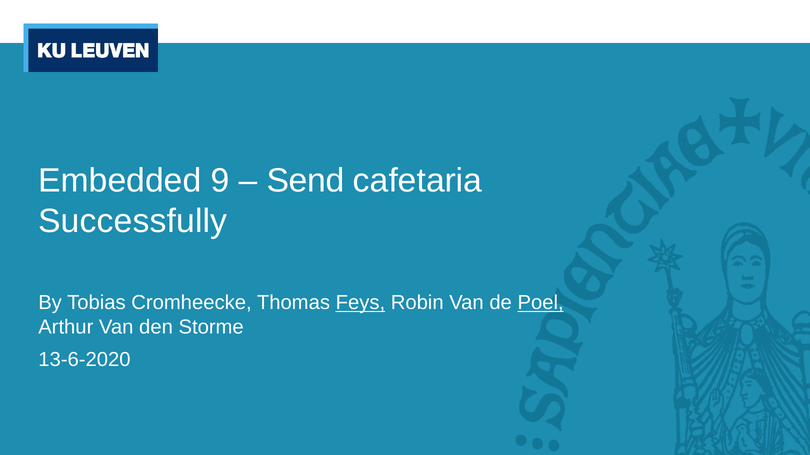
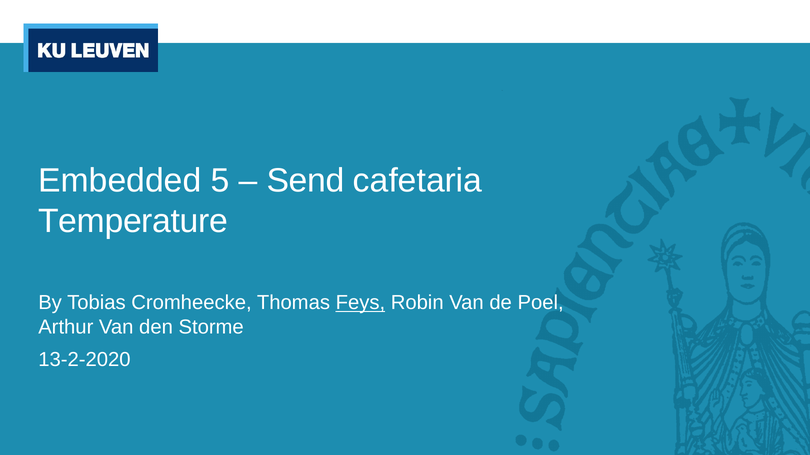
9: 9 -> 5
Successfully: Successfully -> Temperature
Poel underline: present -> none
13-6-2020: 13-6-2020 -> 13-2-2020
